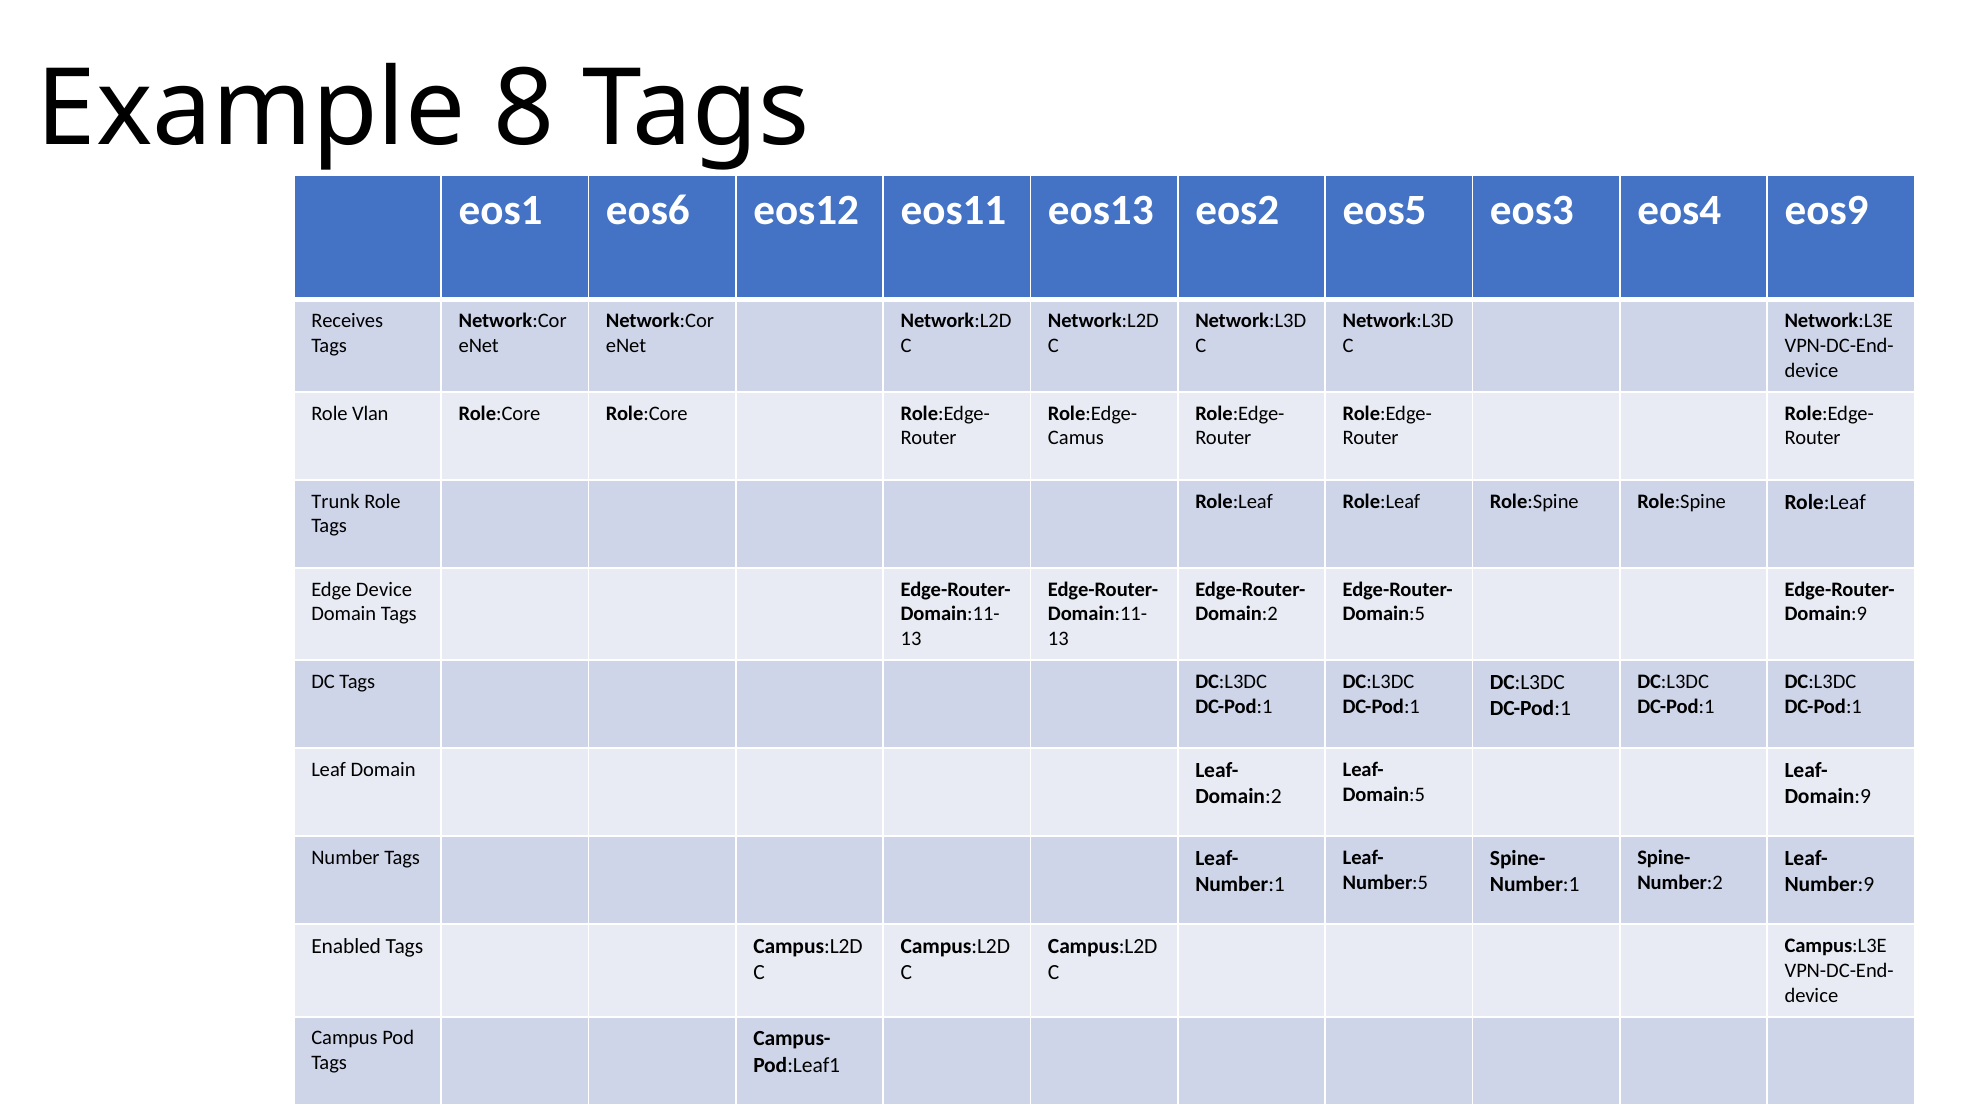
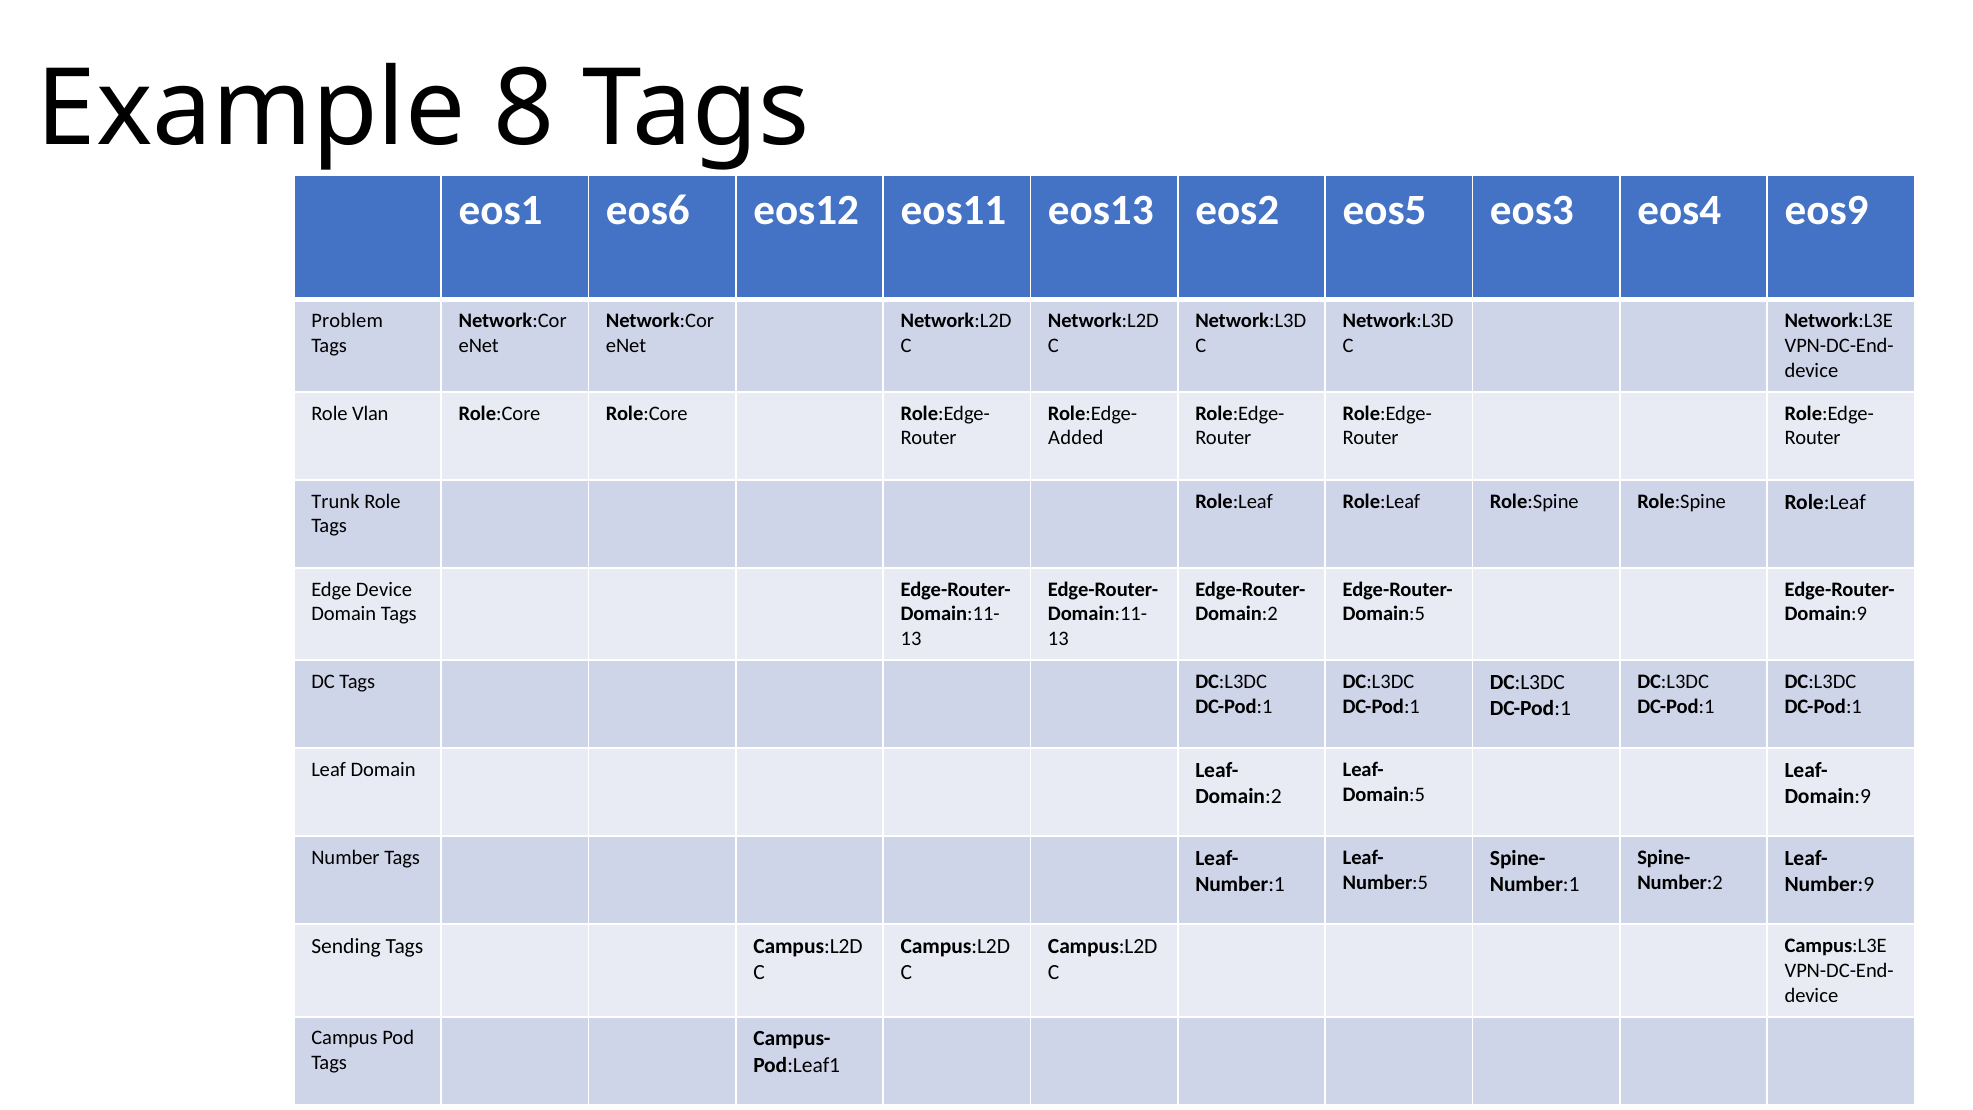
Receives: Receives -> Problem
Camus: Camus -> Added
Enabled: Enabled -> Sending
